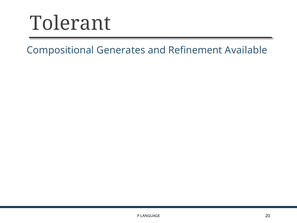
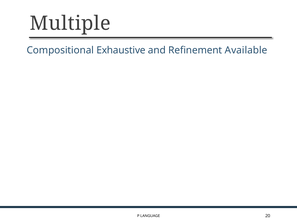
Tolerant: Tolerant -> Multiple
Generates: Generates -> Exhaustive
